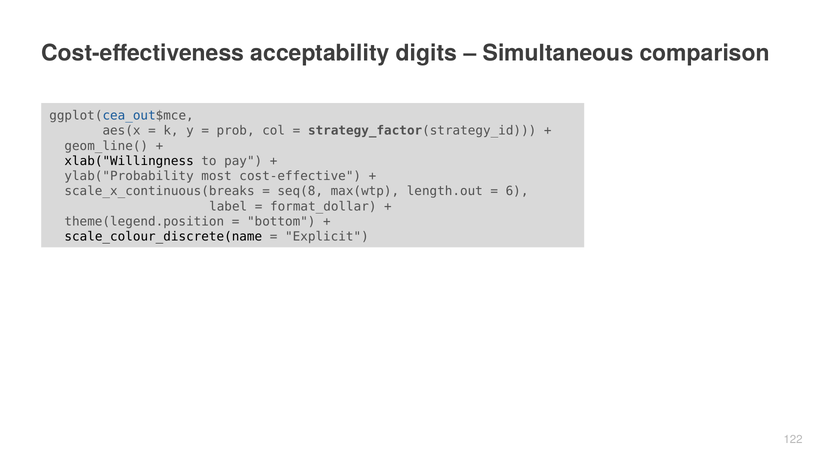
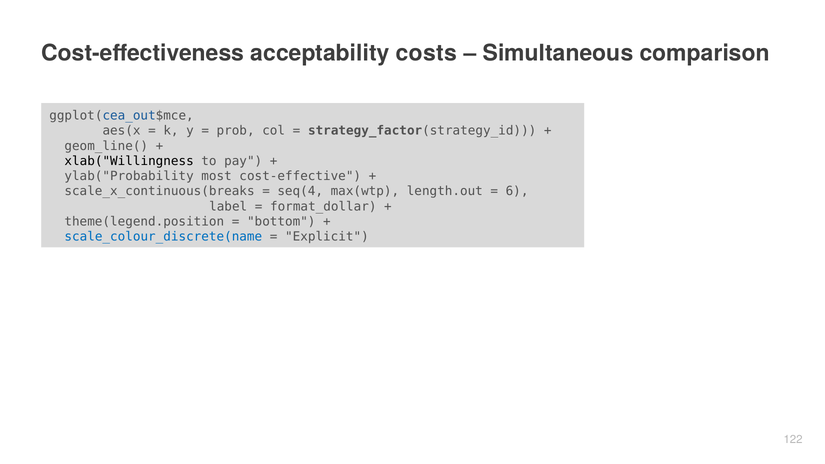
digits: digits -> costs
seq(8: seq(8 -> seq(4
scale_colour_discrete(name colour: black -> blue
